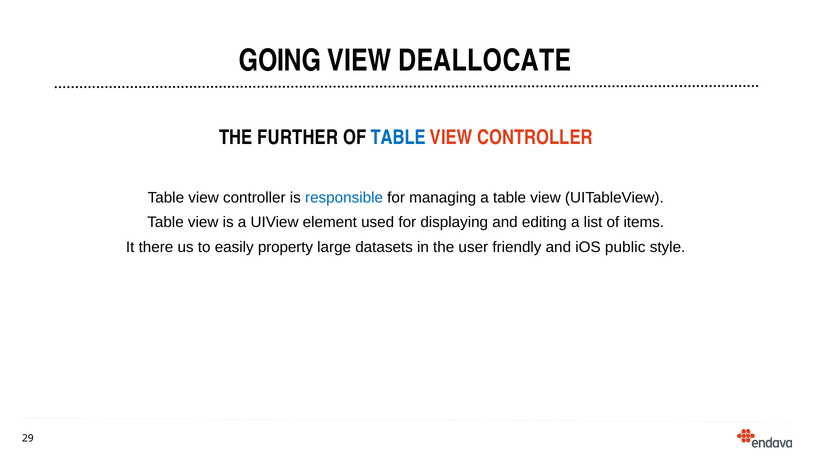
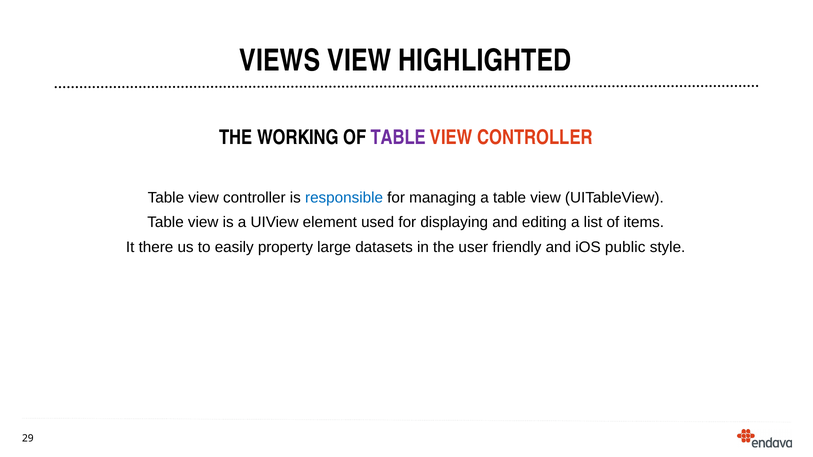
GOING: GOING -> VIEWS
DEALLOCATE: DEALLOCATE -> HIGHLIGHTED
FURTHER: FURTHER -> WORKING
TABLE at (398, 137) colour: blue -> purple
